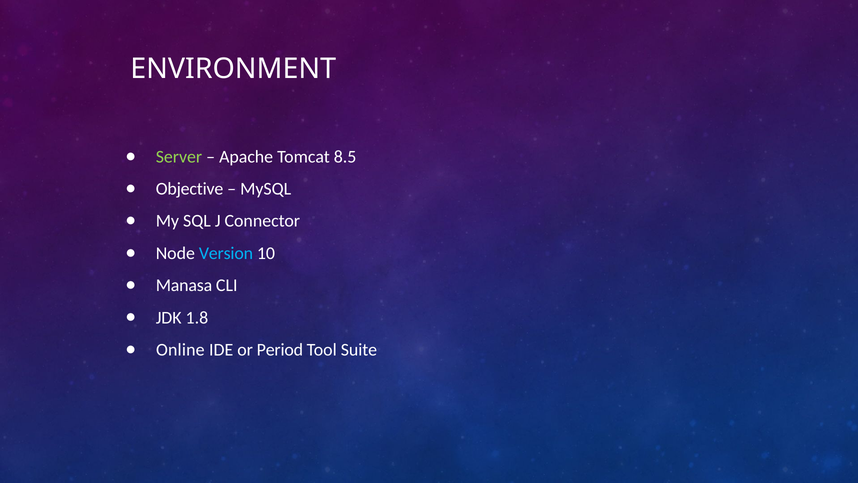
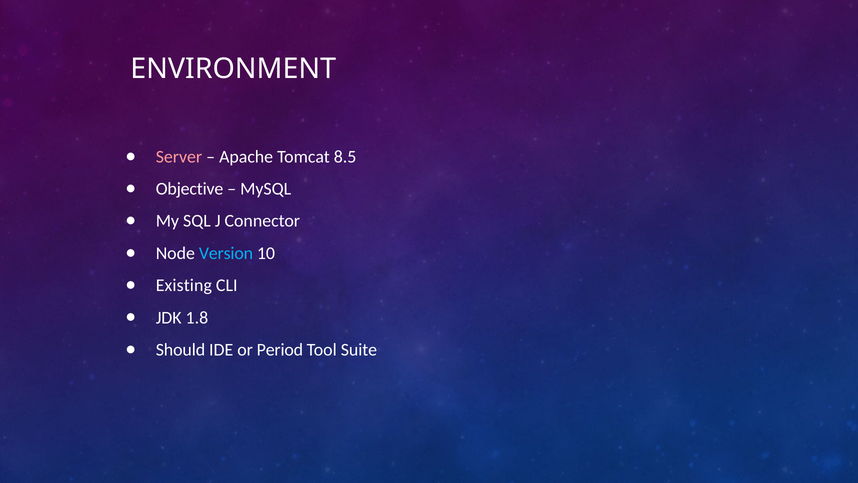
Server colour: light green -> pink
Manasa: Manasa -> Existing
Online: Online -> Should
